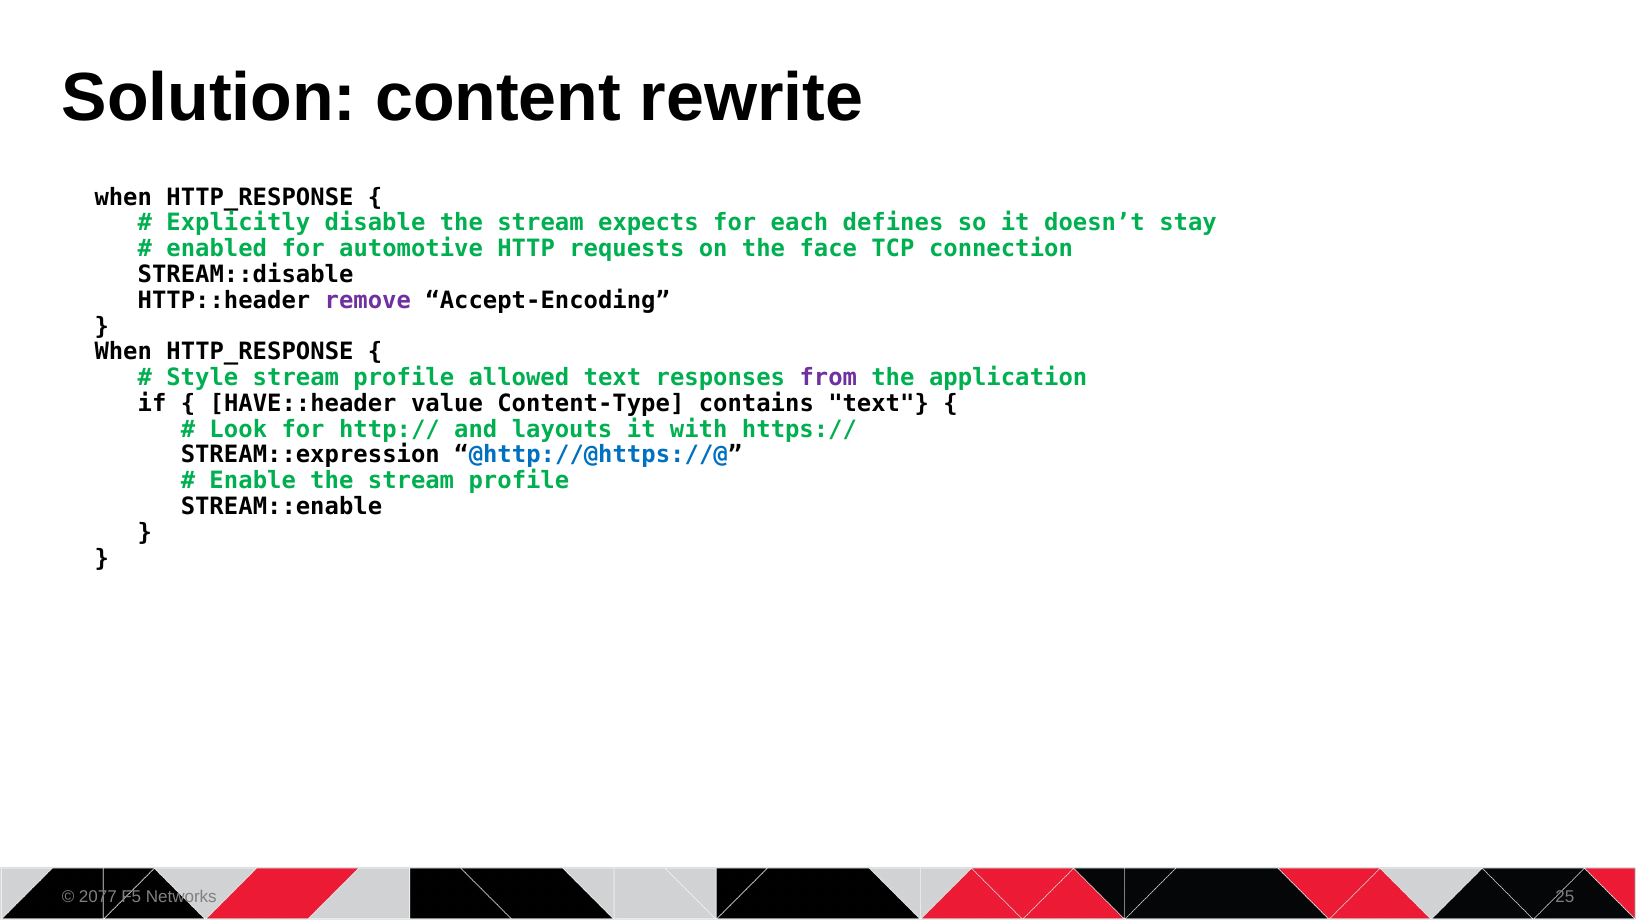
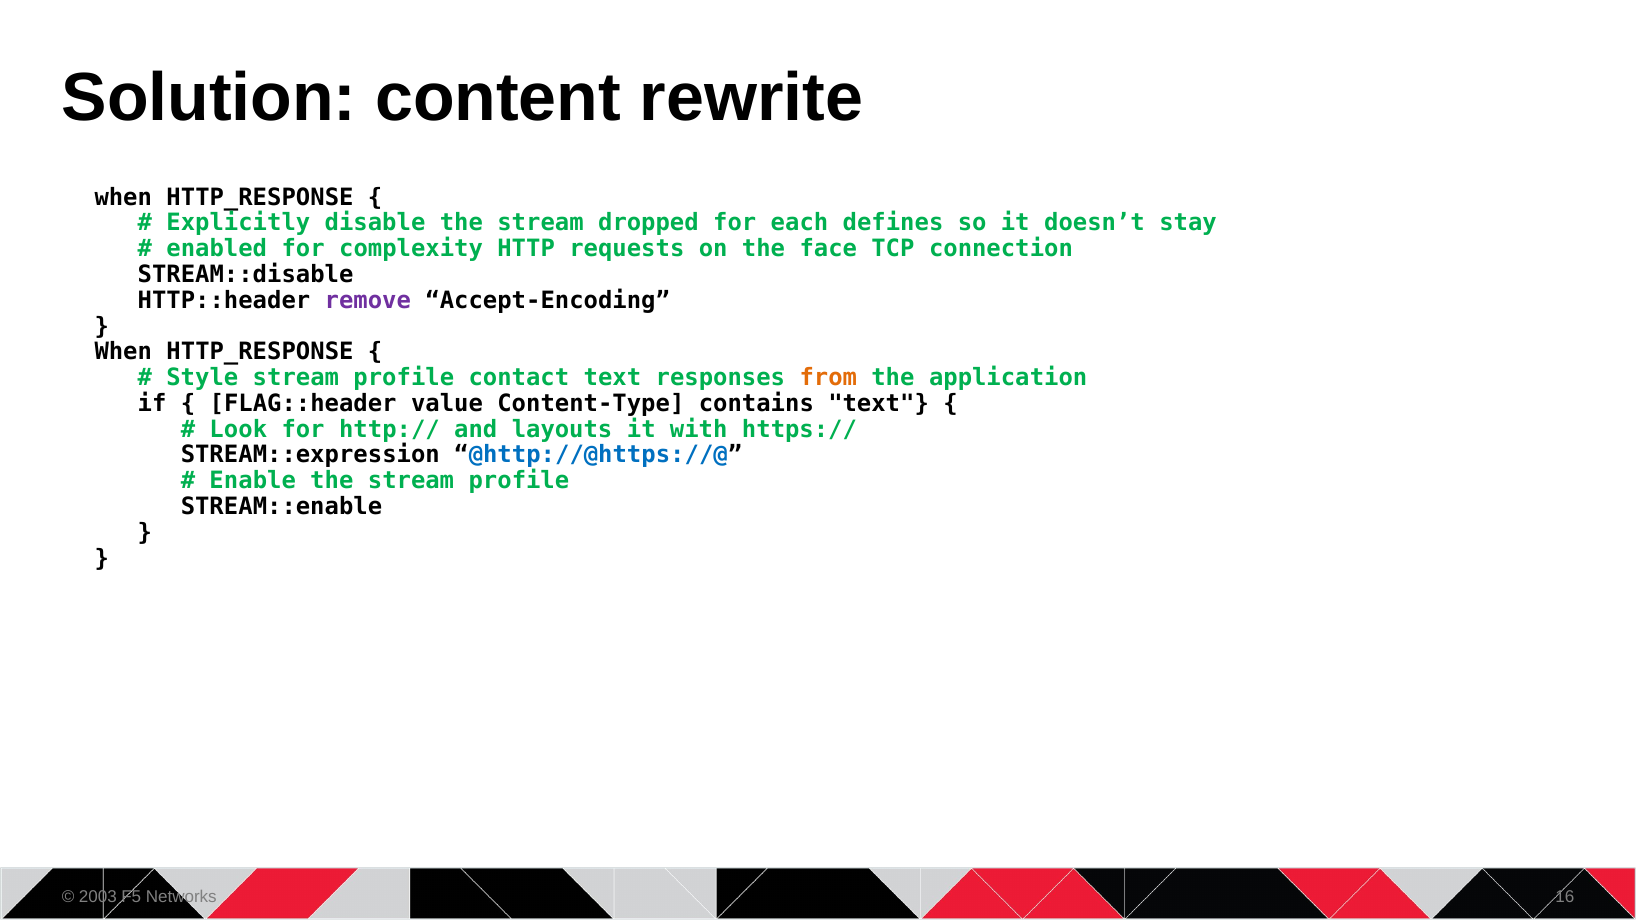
expects: expects -> dropped
automotive: automotive -> complexity
allowed: allowed -> contact
from colour: purple -> orange
HAVE::header: HAVE::header -> FLAG::header
2077: 2077 -> 2003
25: 25 -> 16
